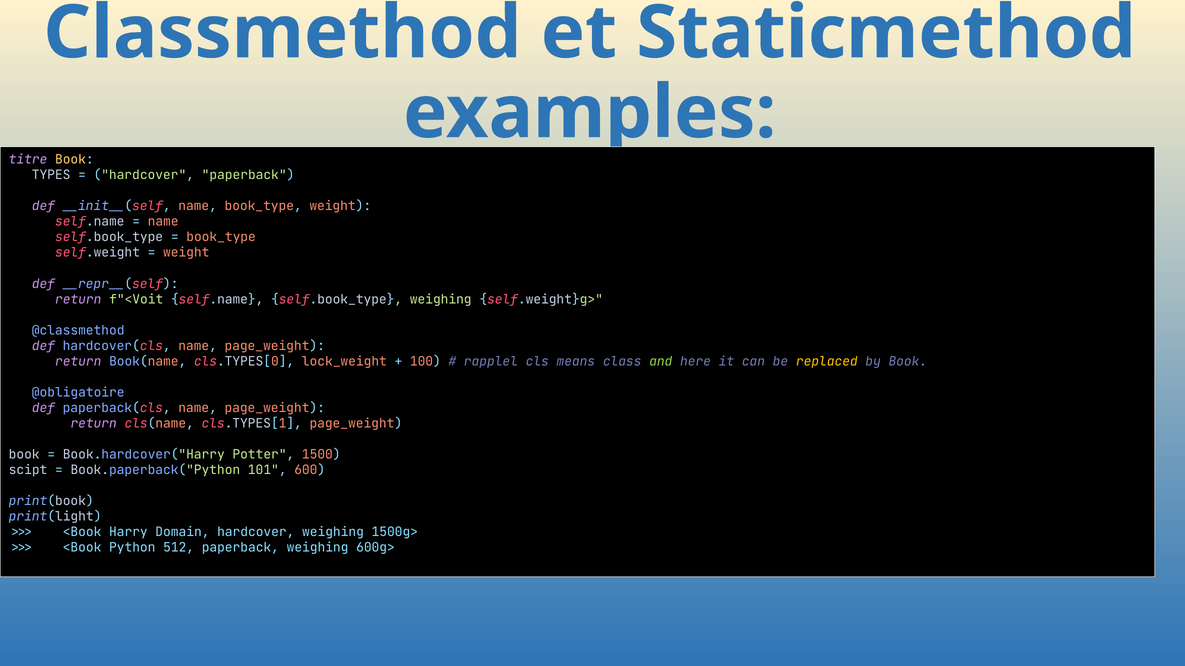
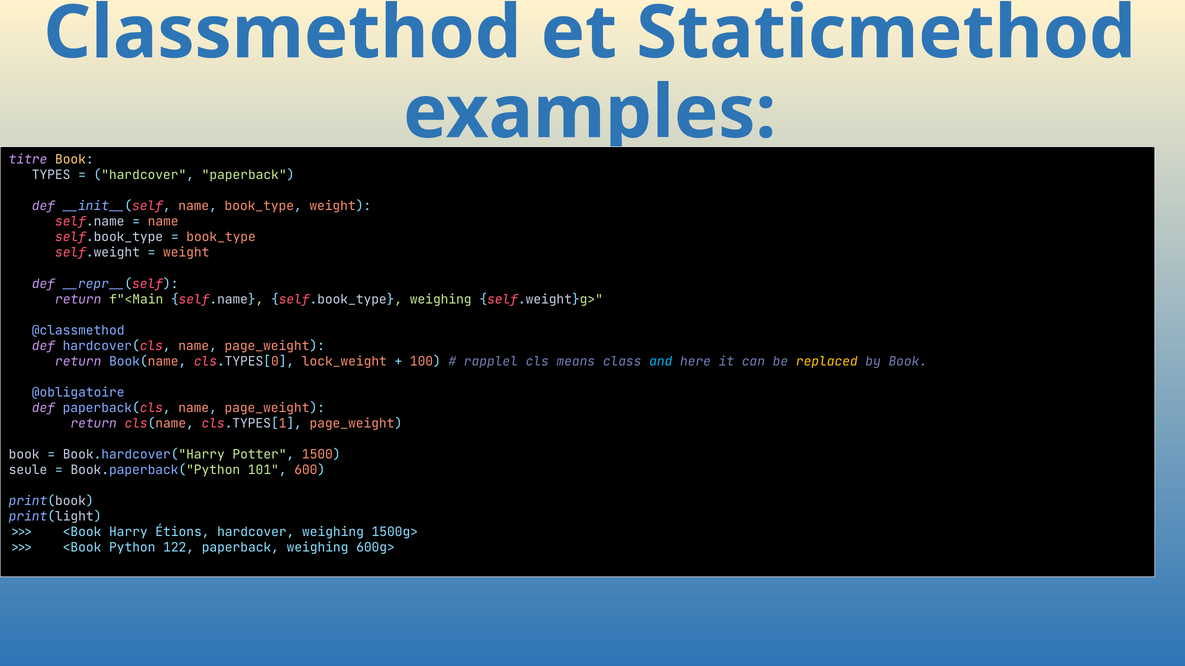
f"<Voit: f"<Voit -> f"<Main
and colour: light green -> light blue
scipt: scipt -> seule
Domain: Domain -> Étions
512: 512 -> 122
